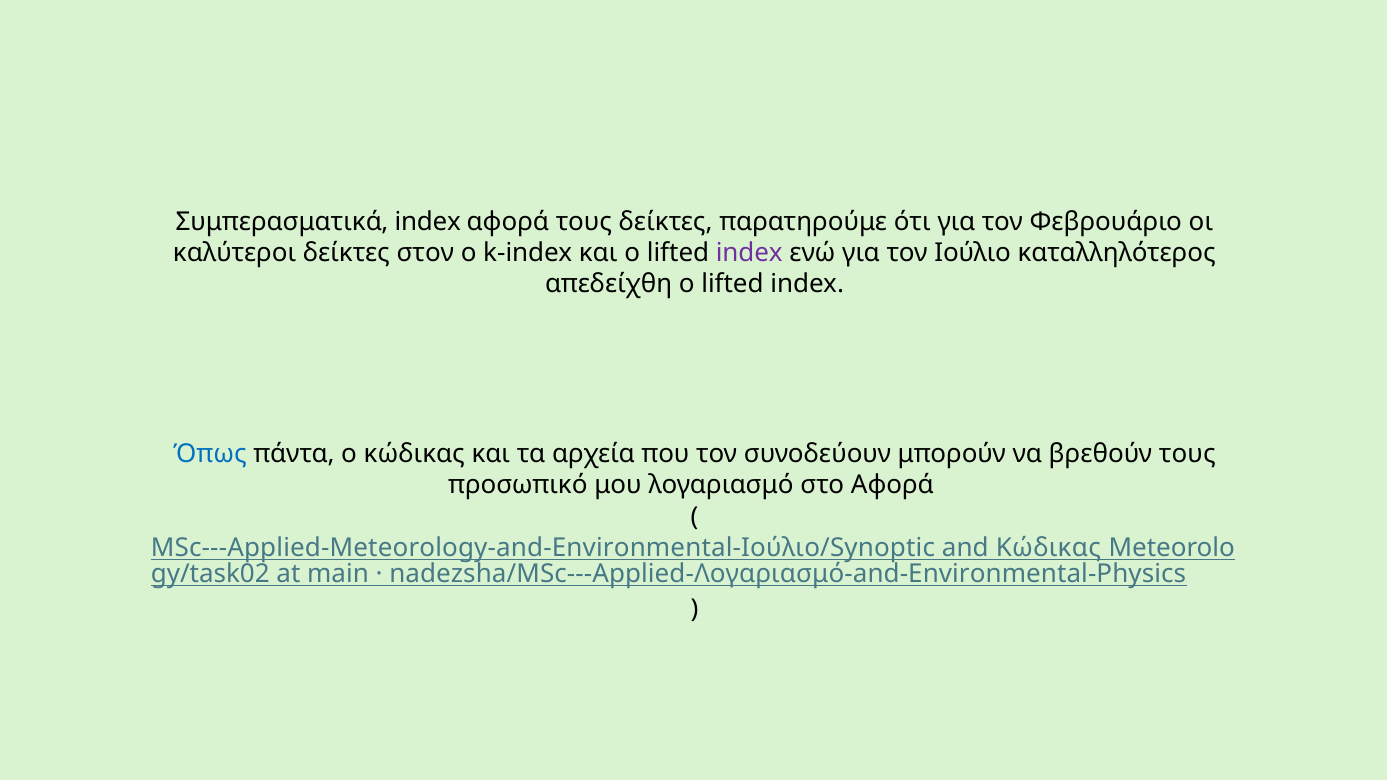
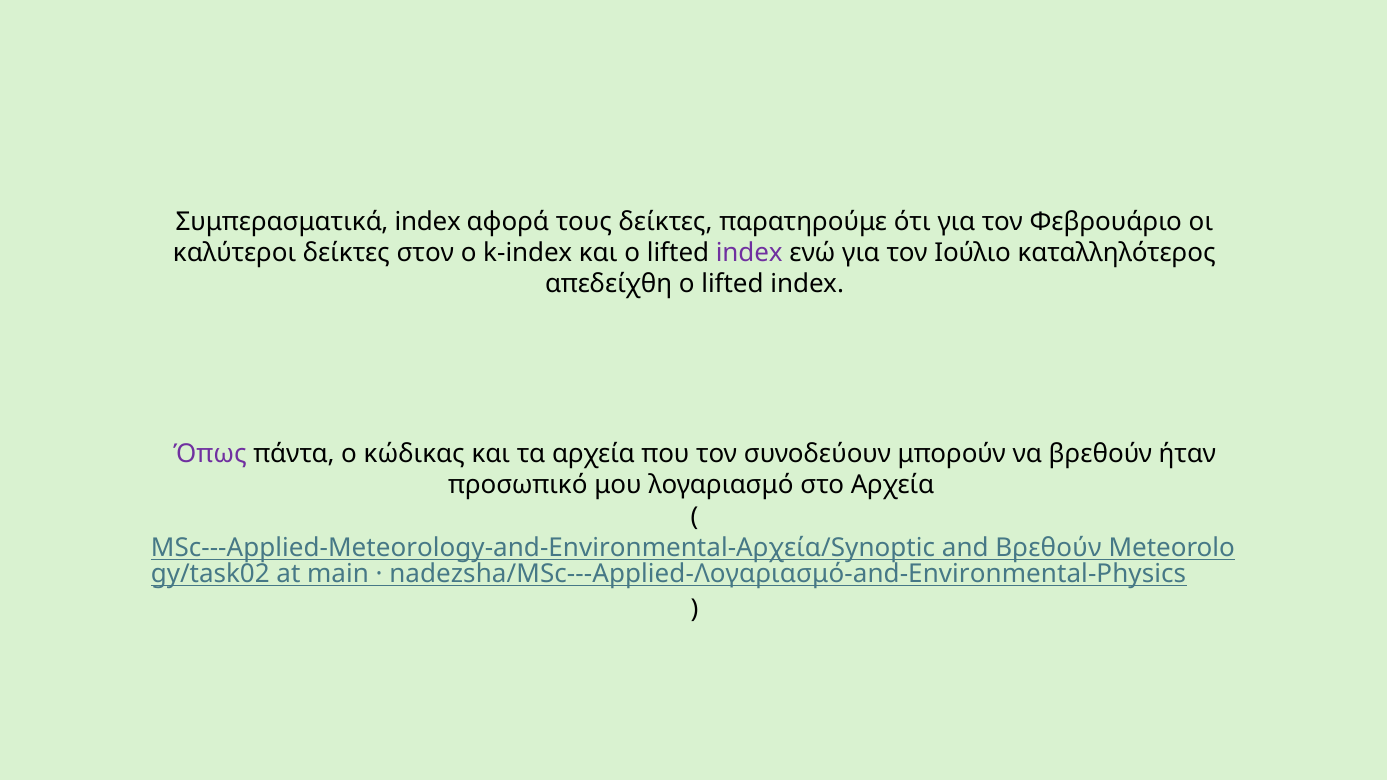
Όπως colour: blue -> purple
βρεθούν τους: τους -> ήταν
στο Αφορά: Αφορά -> Αρχεία
MSc---Applied-Meteorology-and-Environmental-Ιούλιο/Synoptic: MSc---Applied-Meteorology-and-Environmental-Ιούλιο/Synoptic -> MSc---Applied-Meteorology-and-Environmental-Αρχεία/Synoptic
and Κώδικας: Κώδικας -> Βρεθούν
